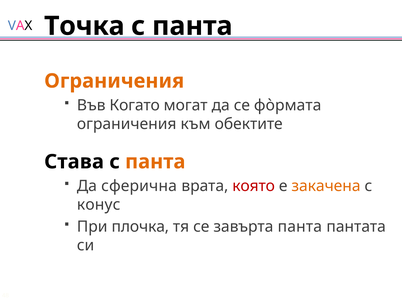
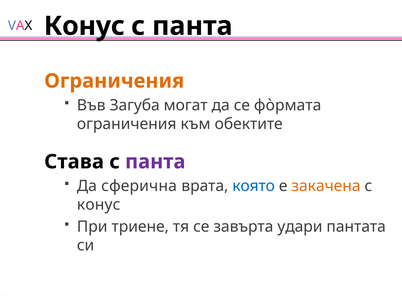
Точка at (84, 26): Точка -> Конус
Когато: Когато -> Загуба
панта at (155, 162) colour: orange -> purple
която colour: red -> blue
плочка: плочка -> триене
завърта панта: панта -> удари
